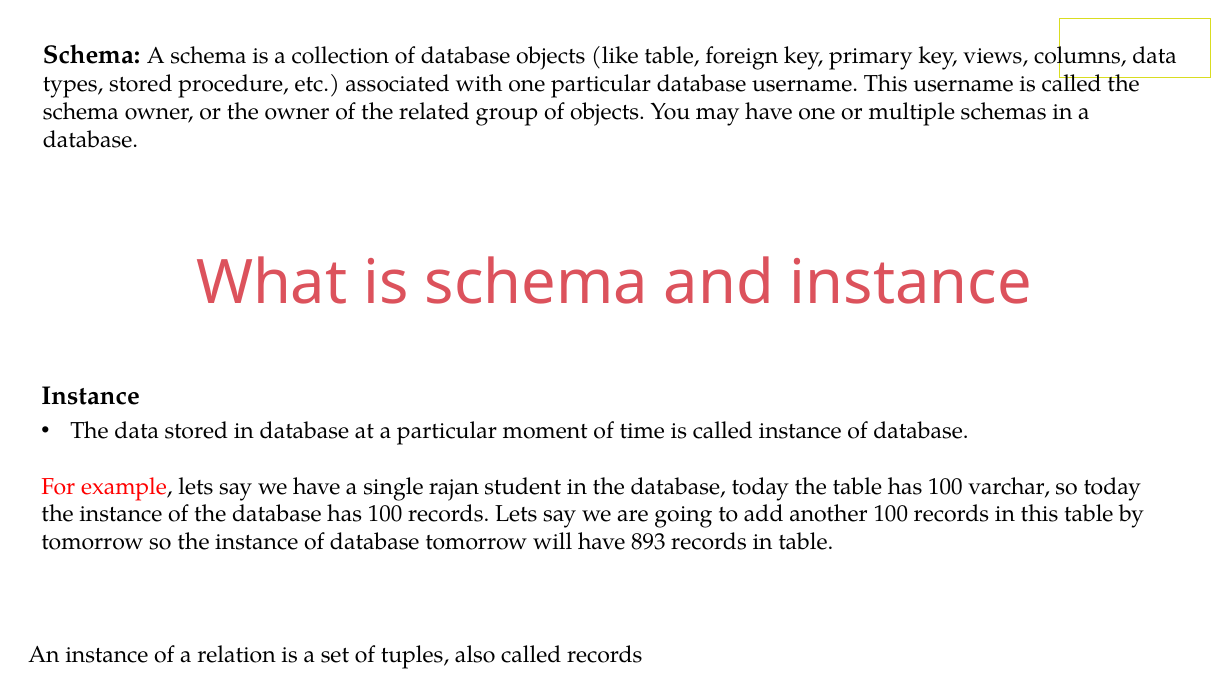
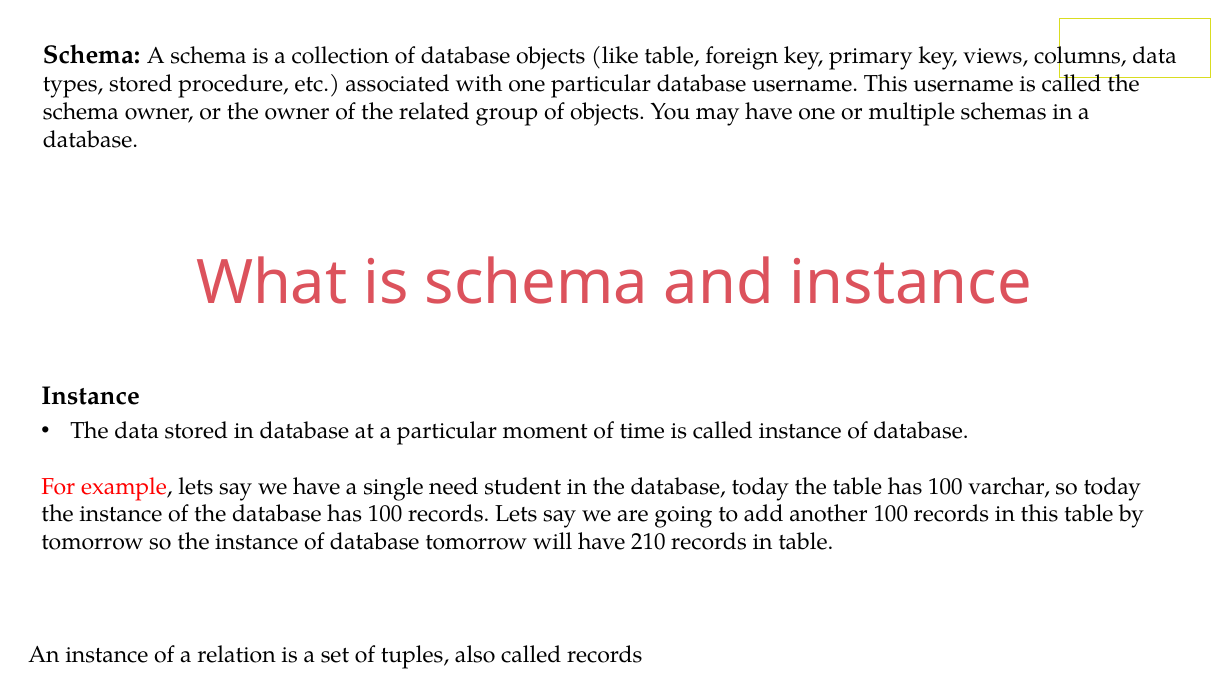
rajan: rajan -> need
893: 893 -> 210
